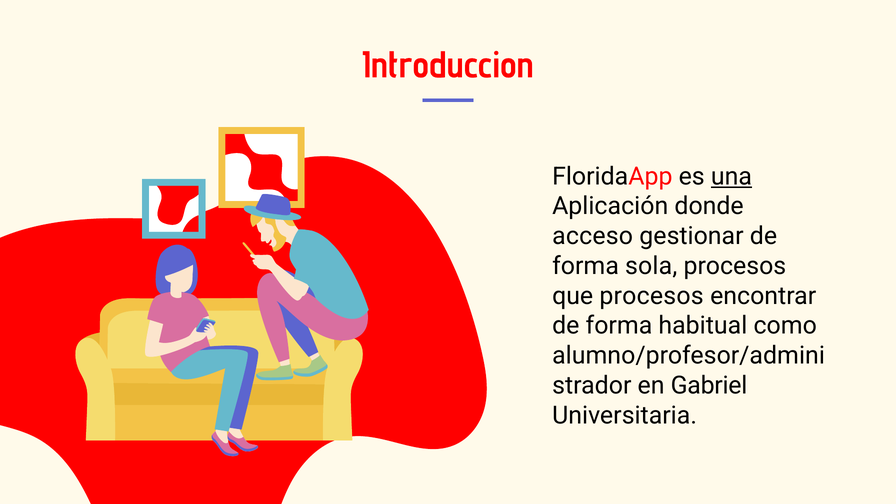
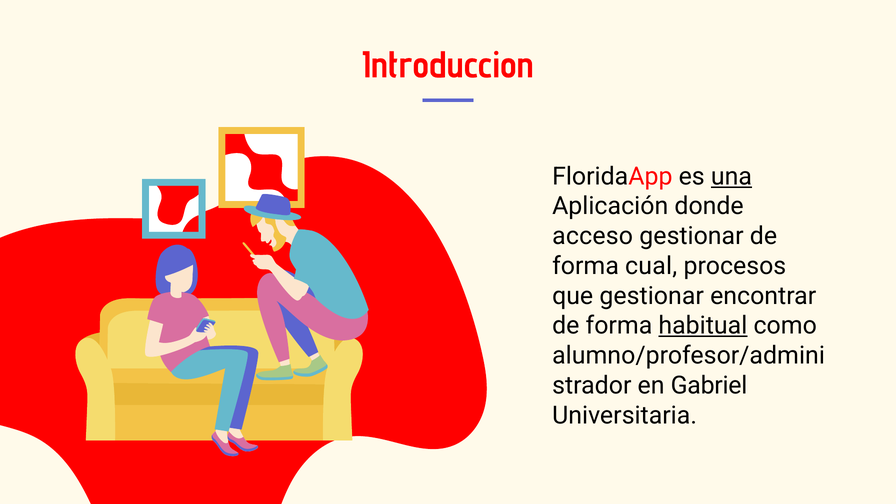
sola: sola -> cual
que procesos: procesos -> gestionar
habitual underline: none -> present
